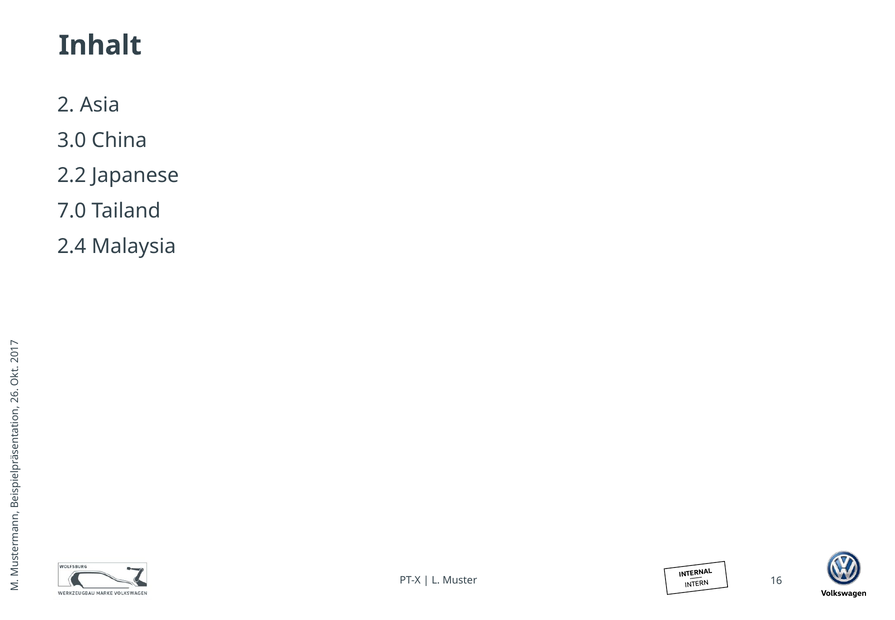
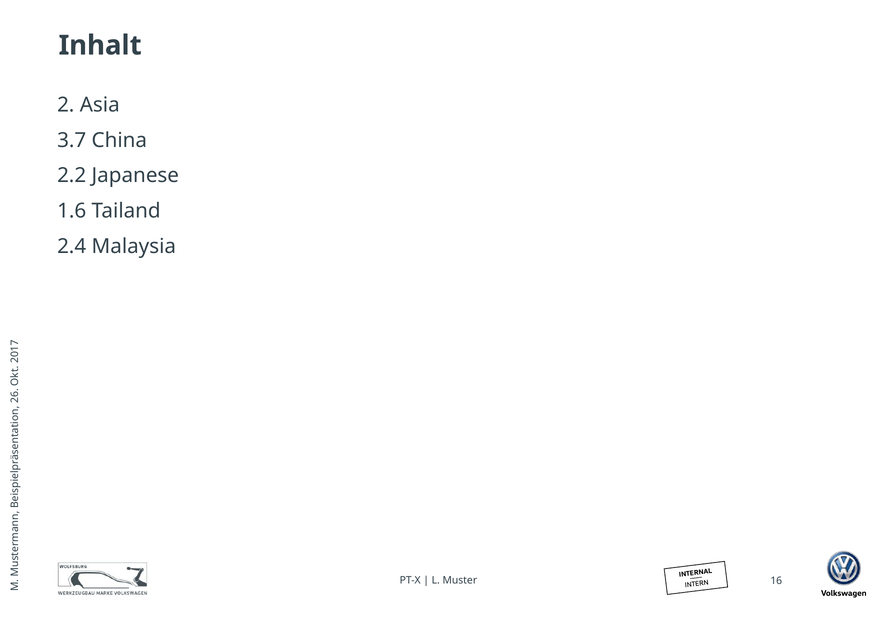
3.0: 3.0 -> 3.7
7.0: 7.0 -> 1.6
